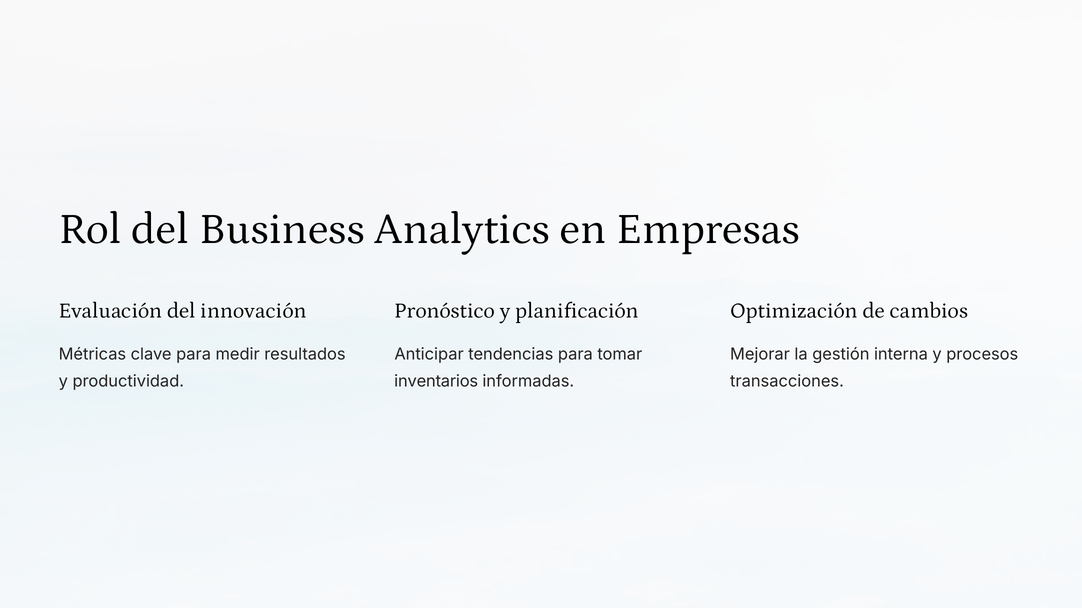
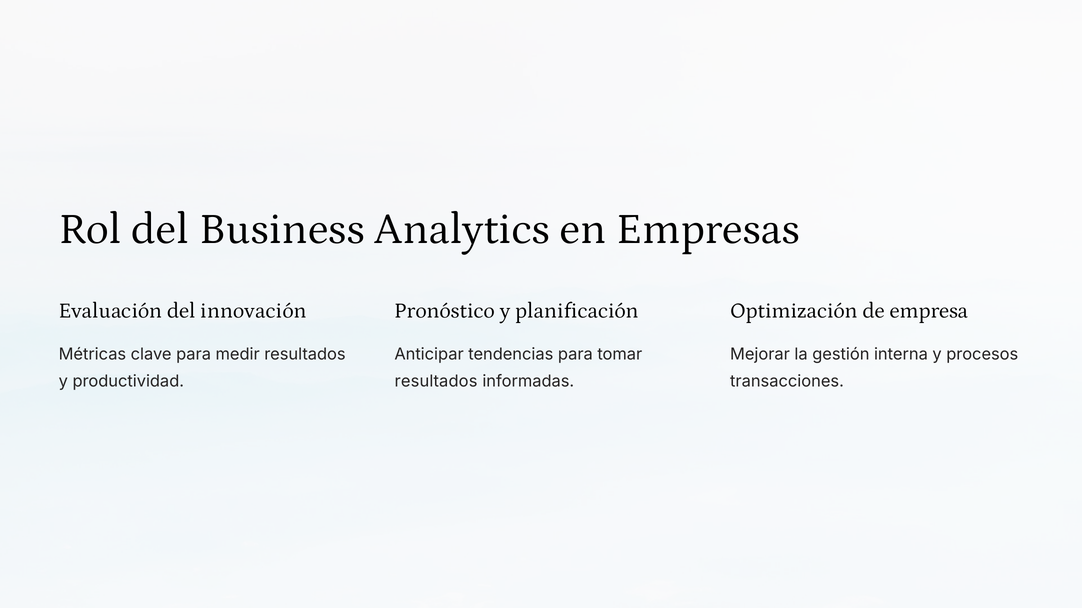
cambios: cambios -> empresa
inventarios at (436, 382): inventarios -> resultados
